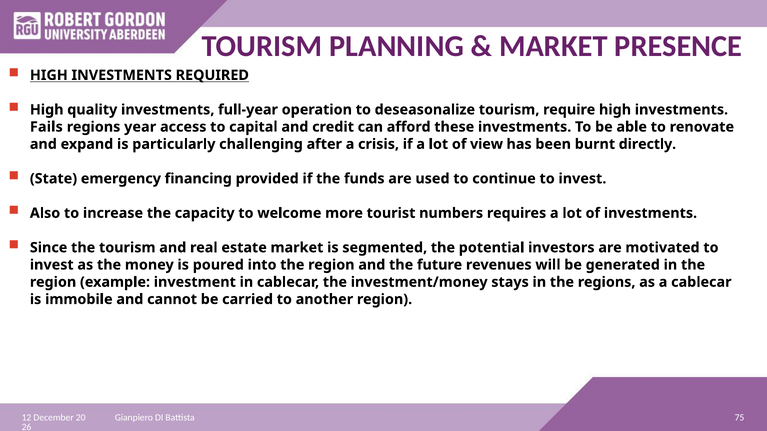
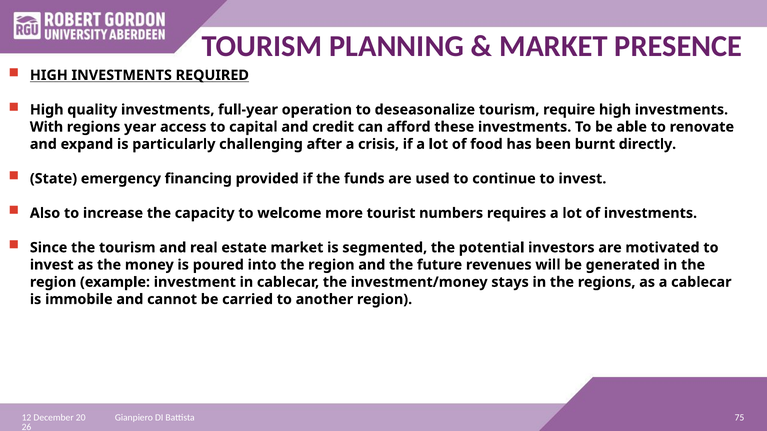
Fails: Fails -> With
view: view -> food
